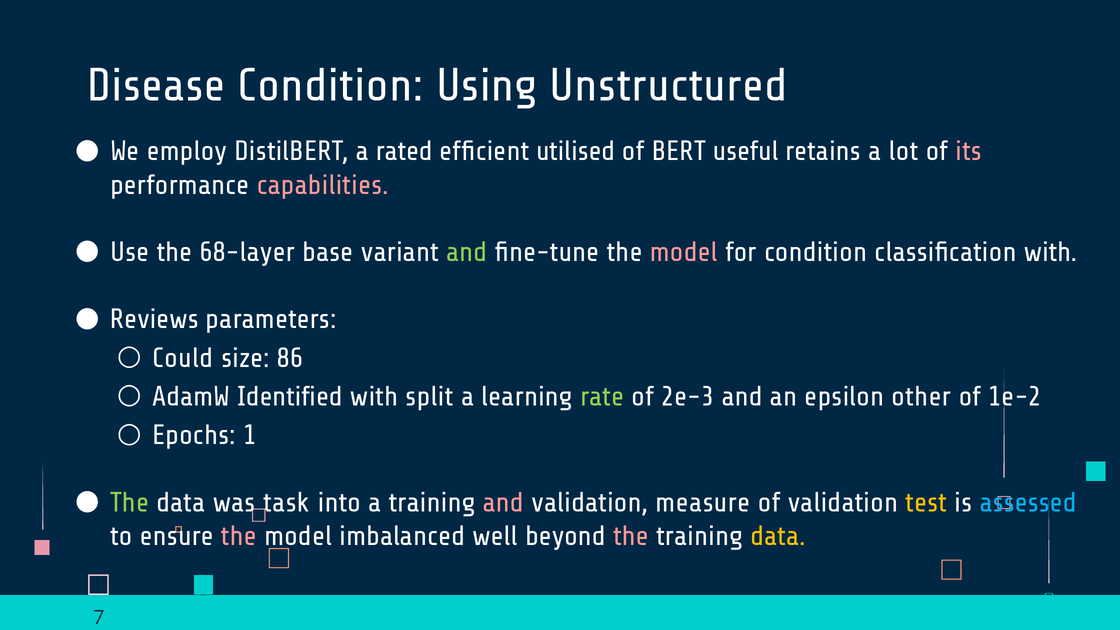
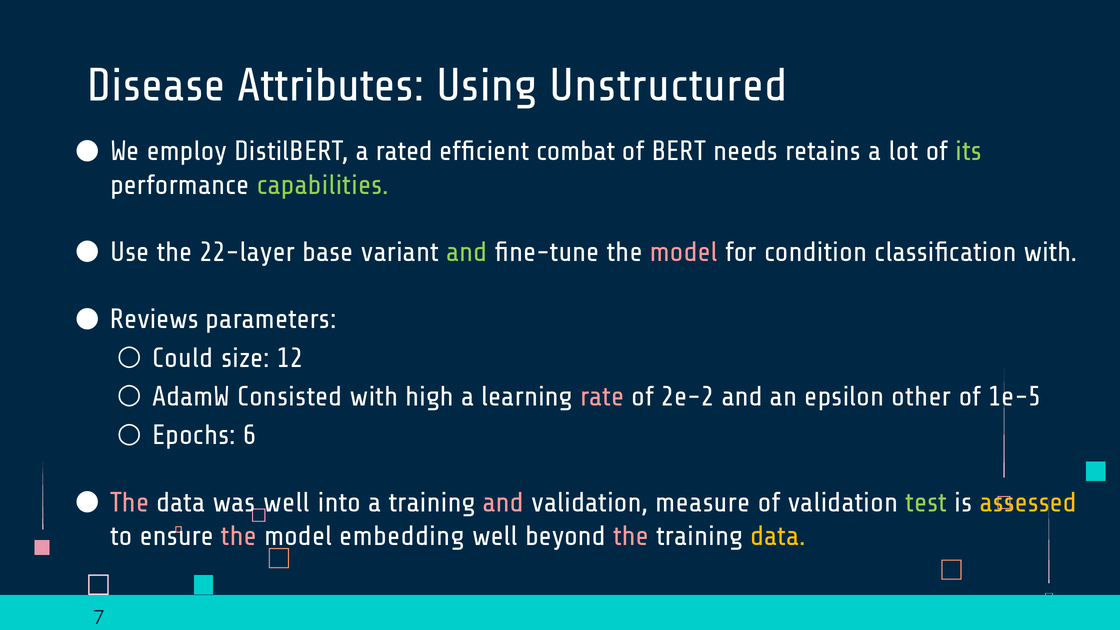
Disease Condition: Condition -> Attributes
utilised: utilised -> combat
useful: useful -> needs
its colour: pink -> light green
capabilities colour: pink -> light green
68-layer: 68-layer -> 22-layer
86: 86 -> 12
Identified: Identified -> Consisted
split: split -> high
rate colour: light green -> pink
2e-3: 2e-3 -> 2e-2
1e-2: 1e-2 -> 1e-5
1: 1 -> 6
The at (130, 502) colour: light green -> pink
was task: task -> well
test colour: yellow -> light green
assessed colour: light blue -> yellow
imbalanced: imbalanced -> embedding
